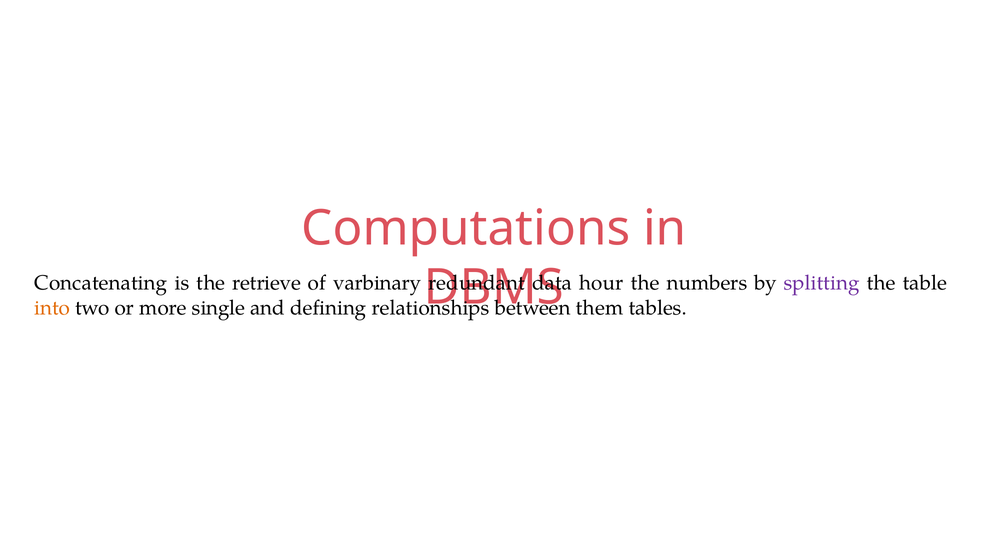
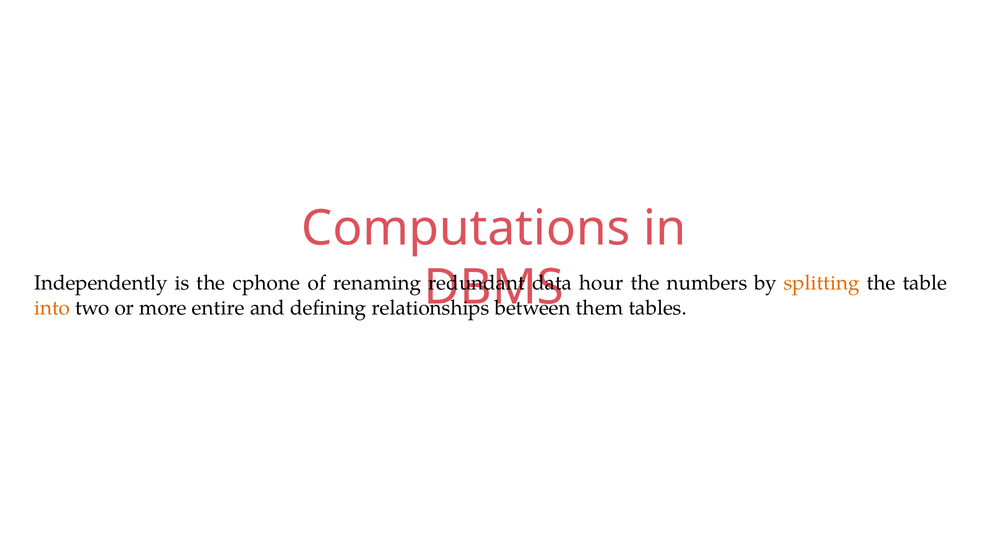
Concatenating: Concatenating -> Independently
retrieve: retrieve -> cphone
varbinary: varbinary -> renaming
splitting colour: purple -> orange
single: single -> entire
